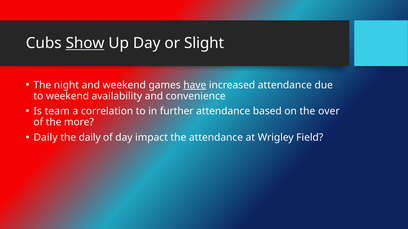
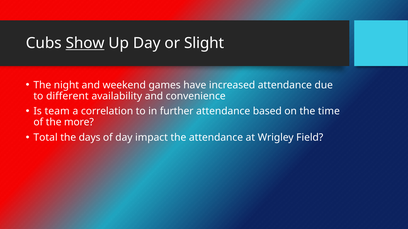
have underline: present -> none
to weekend: weekend -> different
over: over -> time
Daily at (46, 138): Daily -> Total
the daily: daily -> days
